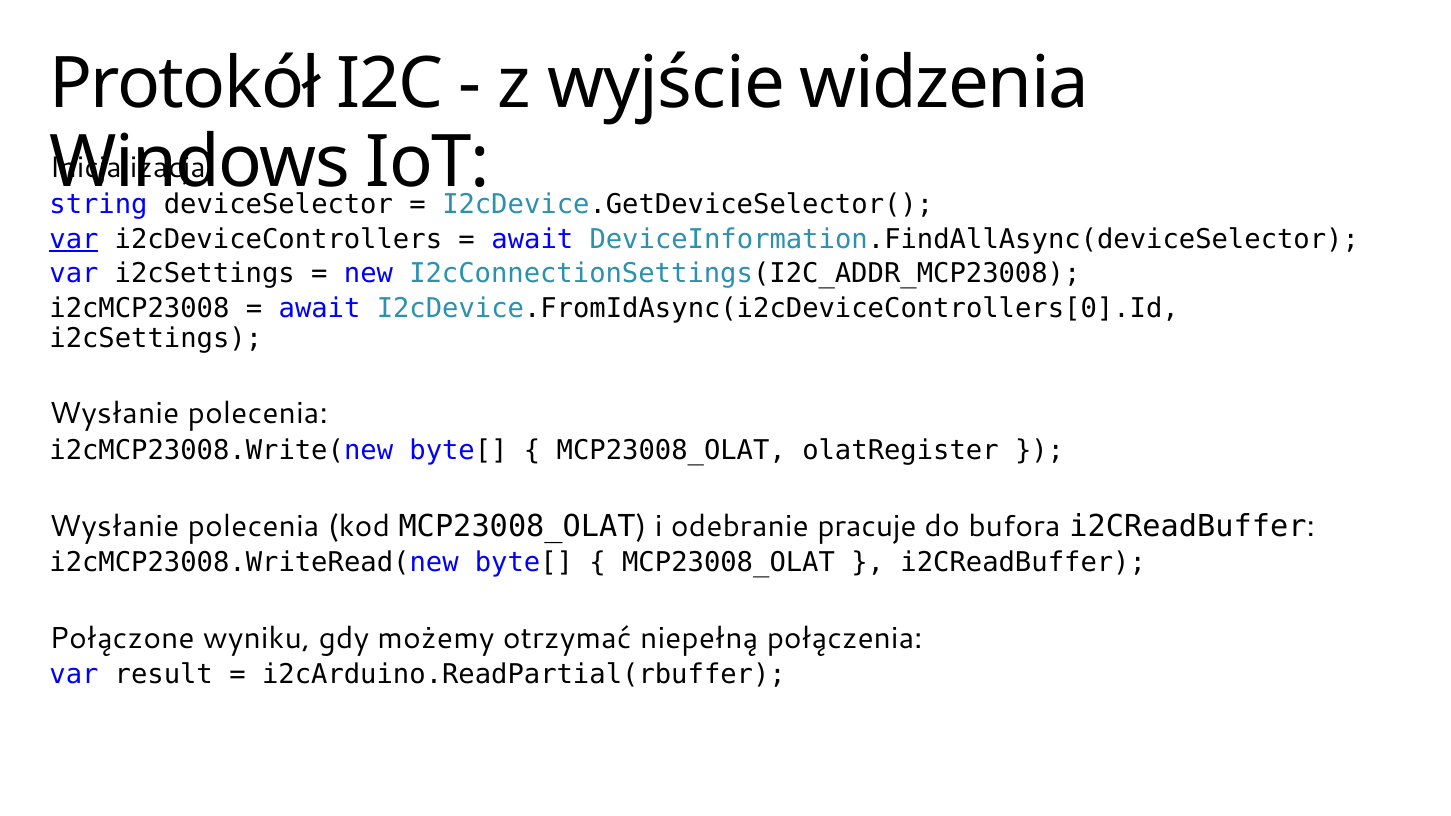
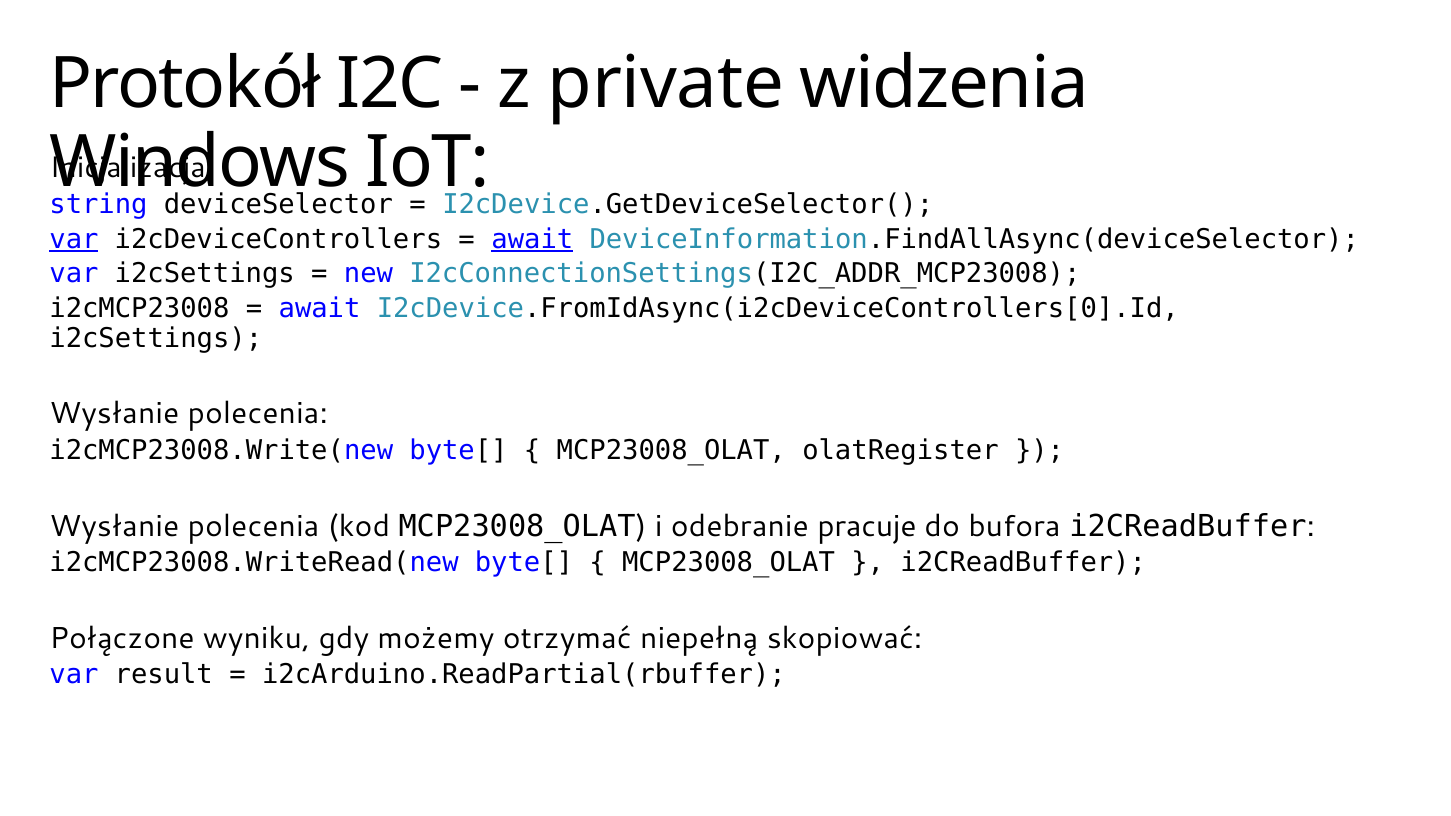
wyjście: wyjście -> private
await at (532, 239) underline: none -> present
połączenia: połączenia -> skopiować
